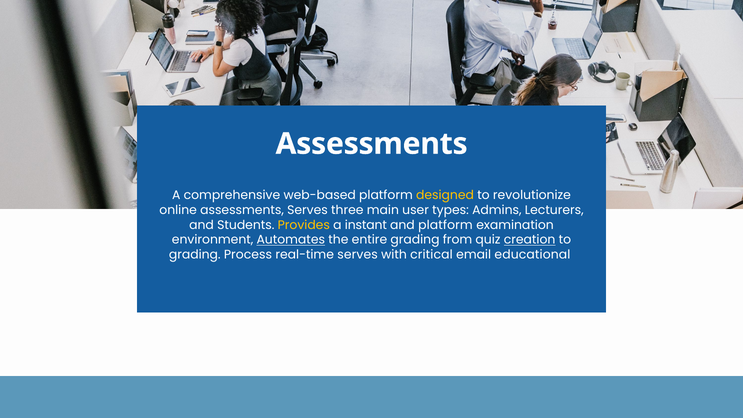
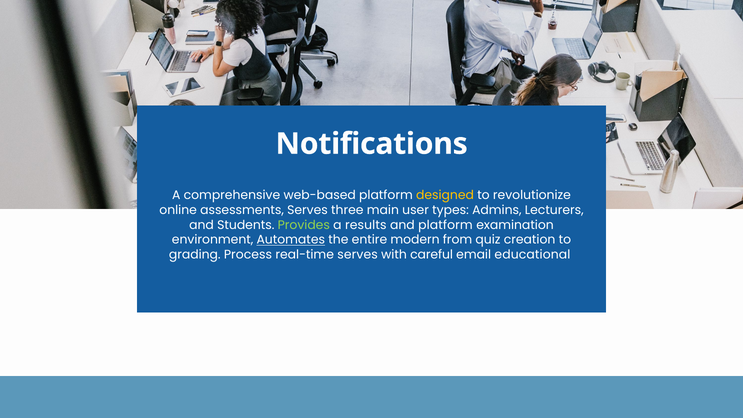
Assessments at (372, 144): Assessments -> Notifications
Provides colour: yellow -> light green
instant: instant -> results
entire grading: grading -> modern
creation underline: present -> none
critical: critical -> careful
